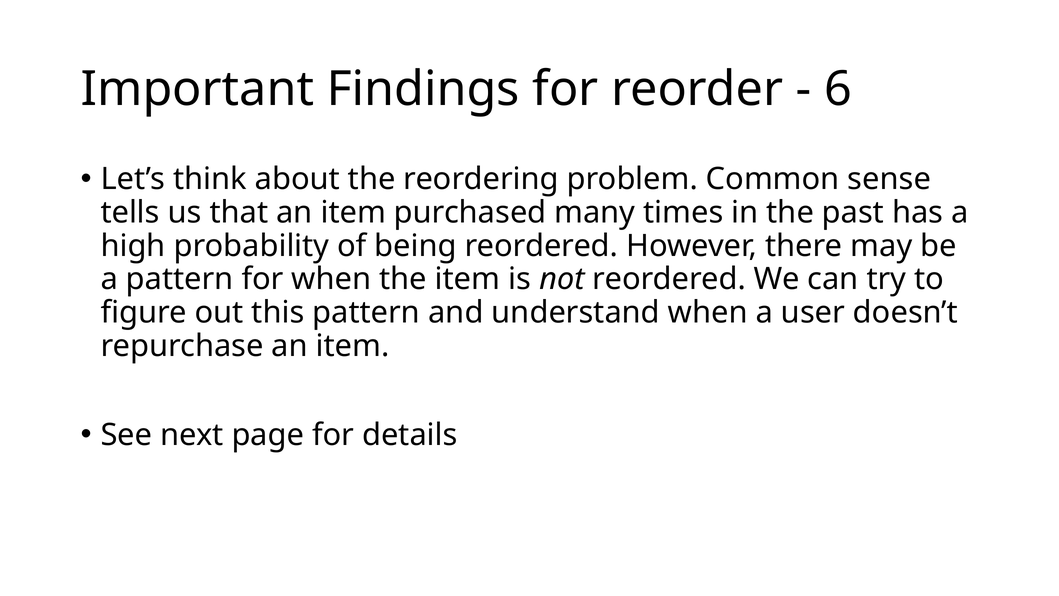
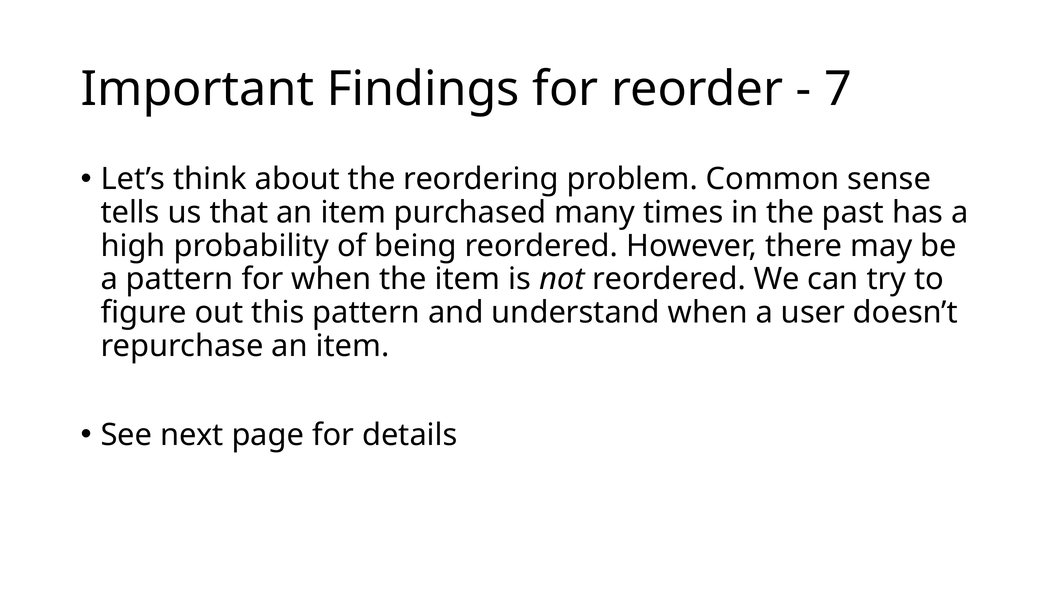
6: 6 -> 7
